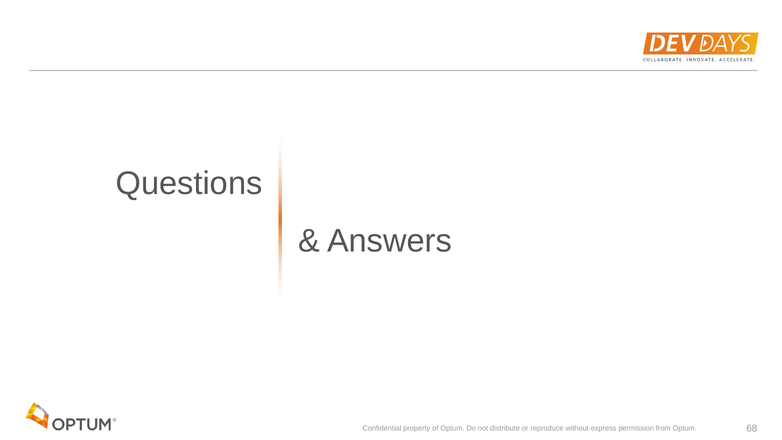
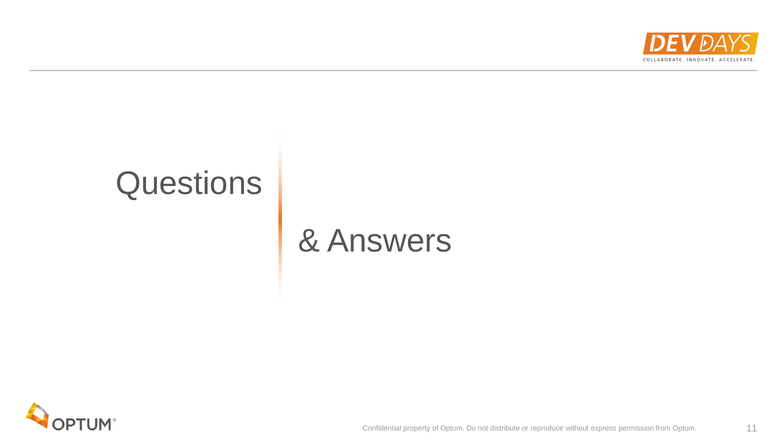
68: 68 -> 11
